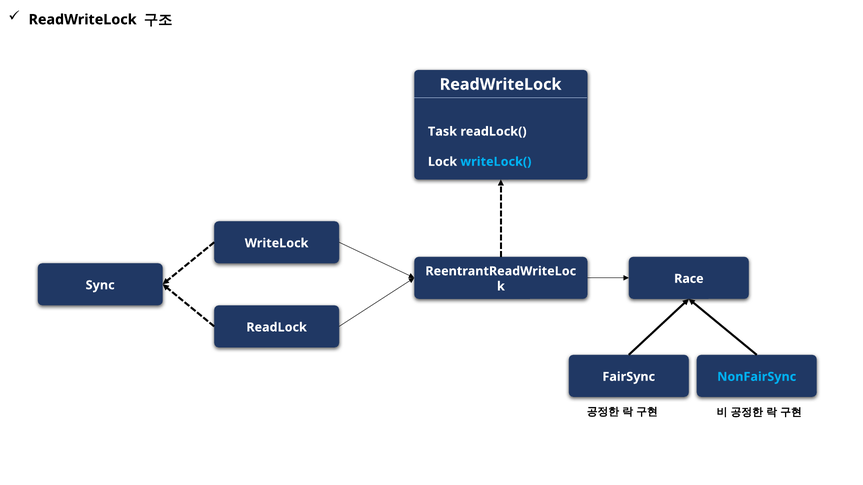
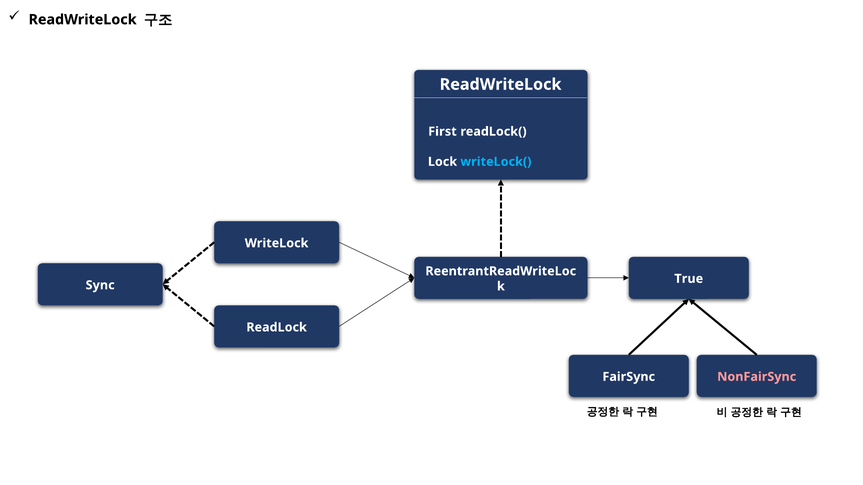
Task: Task -> First
Race: Race -> True
NonFairSync colour: light blue -> pink
